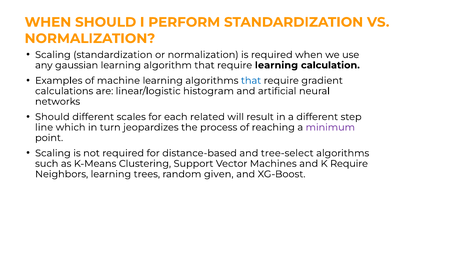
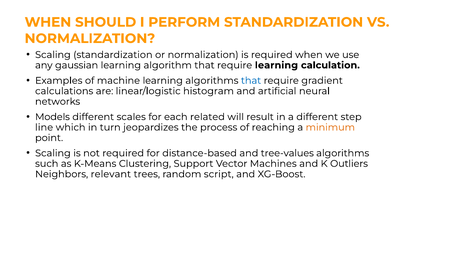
Should at (52, 117): Should -> Models
minimum colour: purple -> orange
tree-select: tree-select -> tree-values
K Require: Require -> Outliers
Neighbors learning: learning -> relevant
given: given -> script
